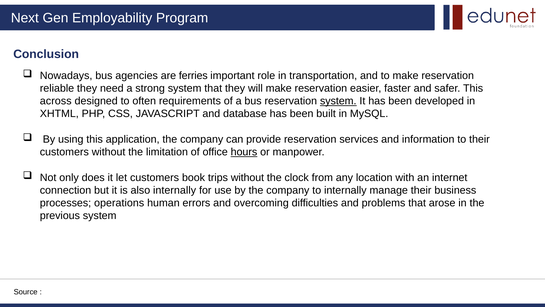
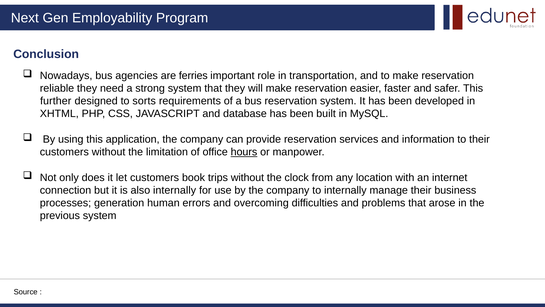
across: across -> further
often: often -> sorts
system at (338, 101) underline: present -> none
operations: operations -> generation
